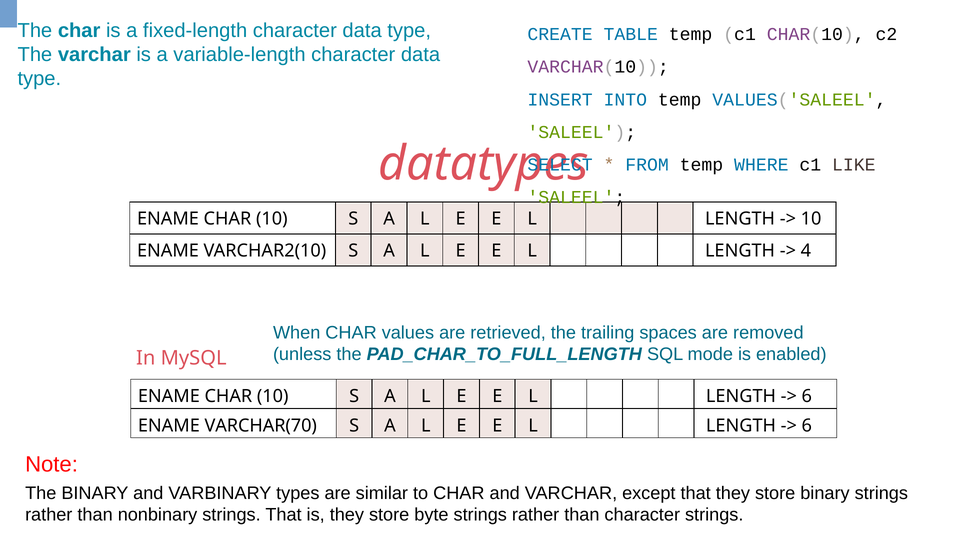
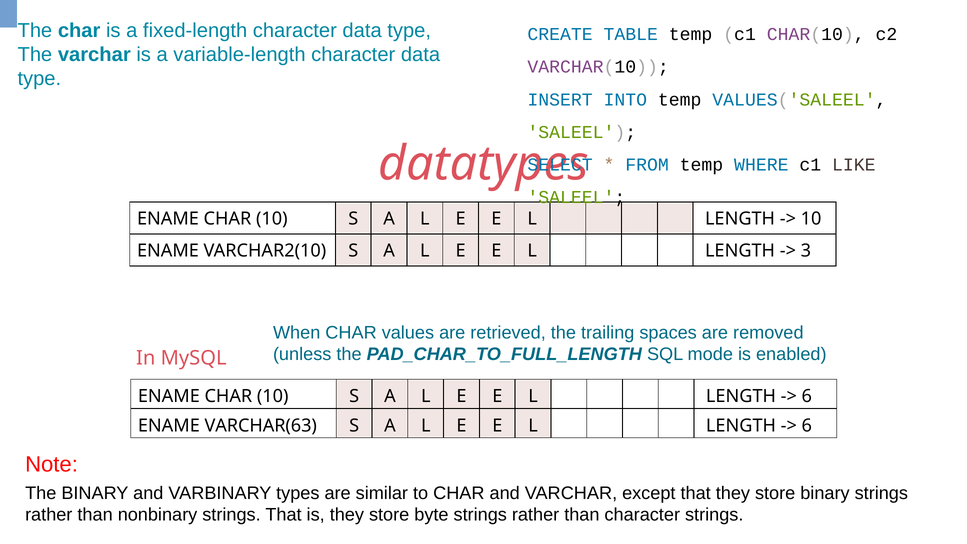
4: 4 -> 3
VARCHAR(70: VARCHAR(70 -> VARCHAR(63
